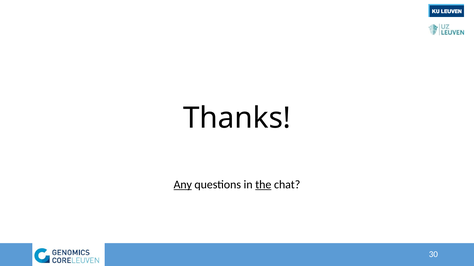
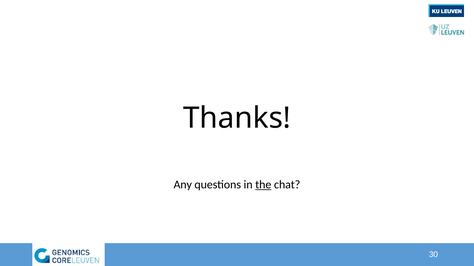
Any underline: present -> none
